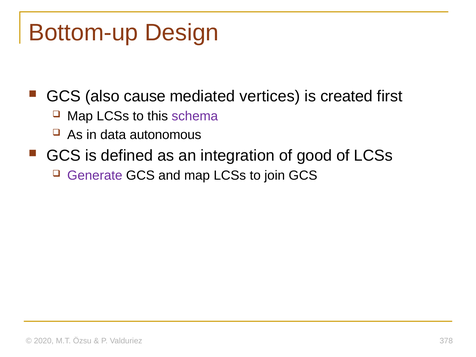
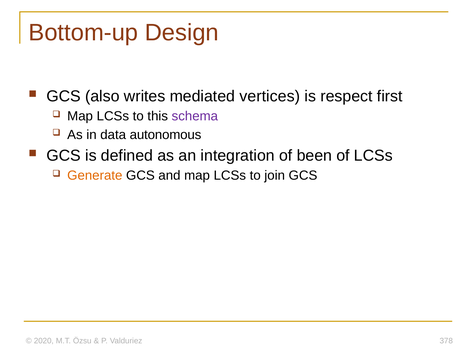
cause: cause -> writes
created: created -> respect
good: good -> been
Generate colour: purple -> orange
